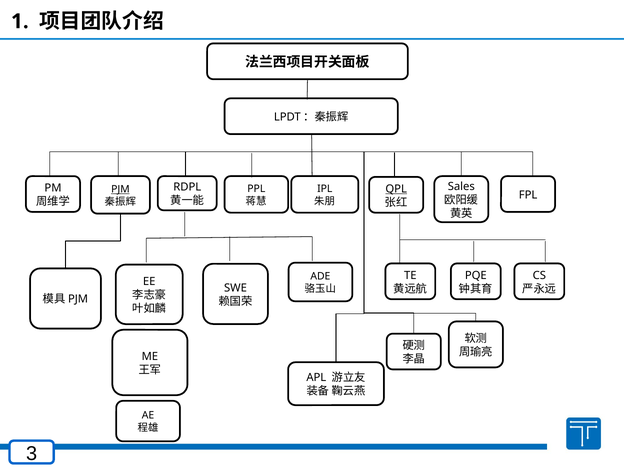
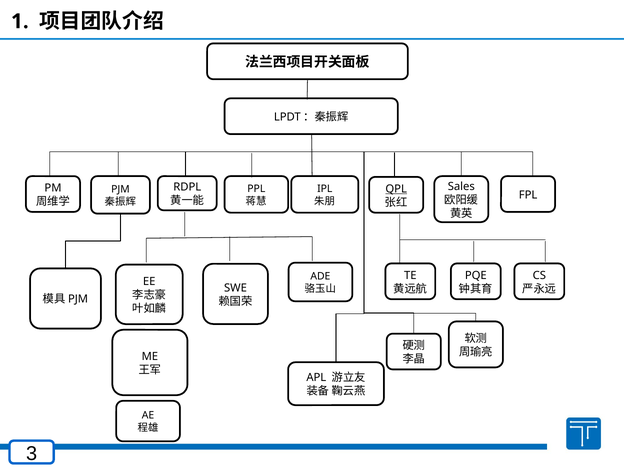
PJM underline: present -> none
